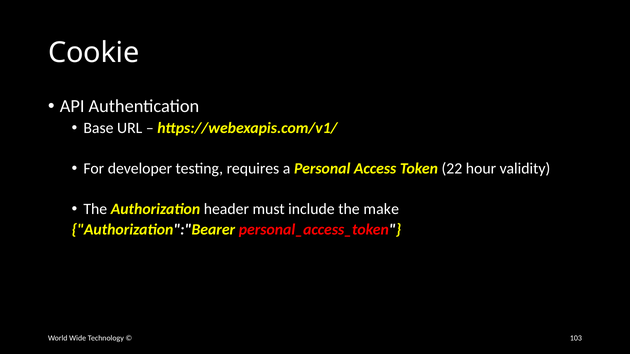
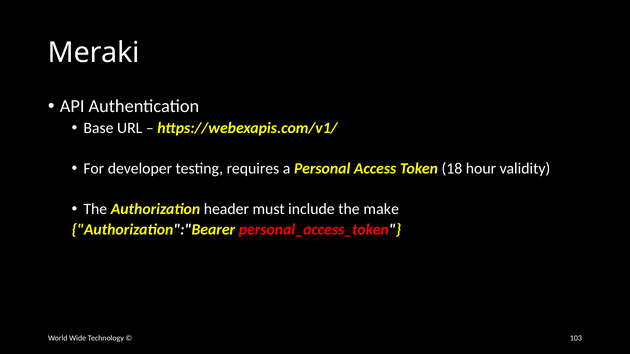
Cookie: Cookie -> Meraki
22: 22 -> 18
